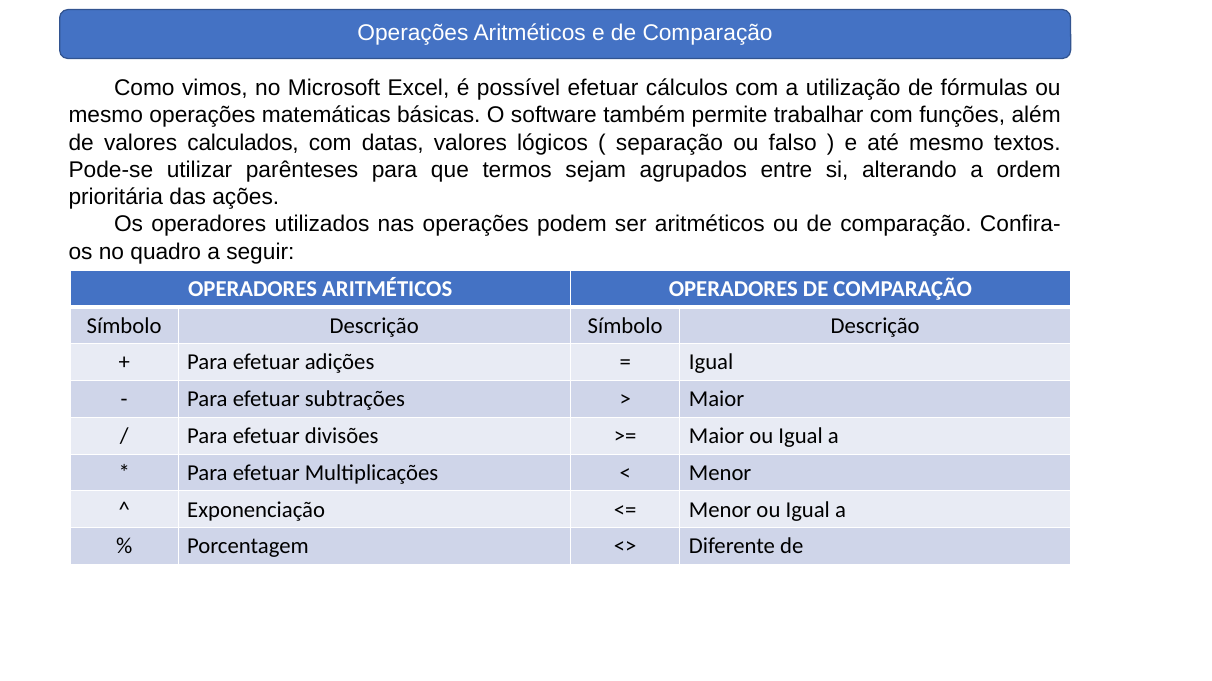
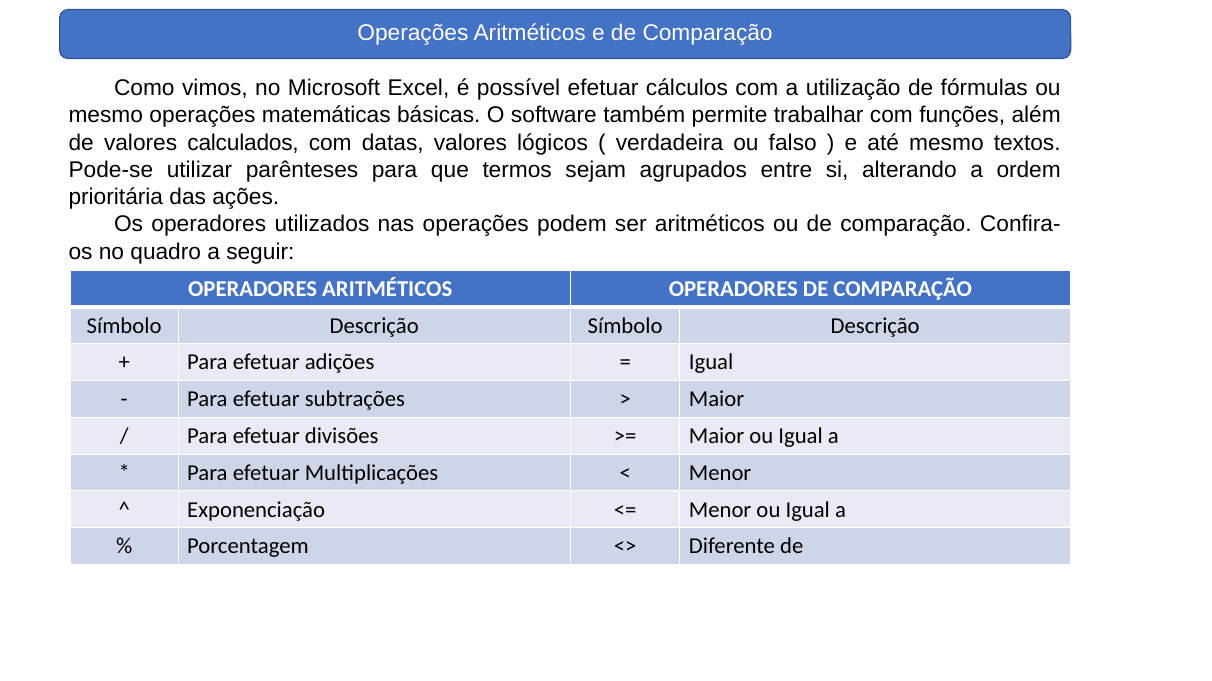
separação: separação -> verdadeira
